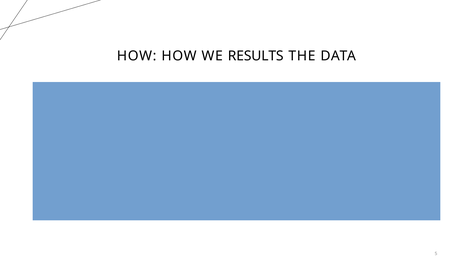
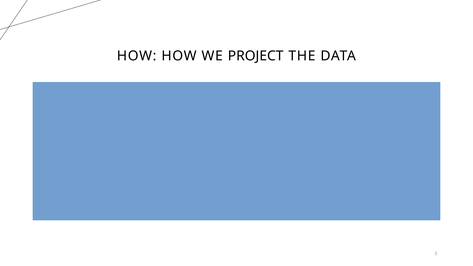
RESULTS: RESULTS -> PROJECT
